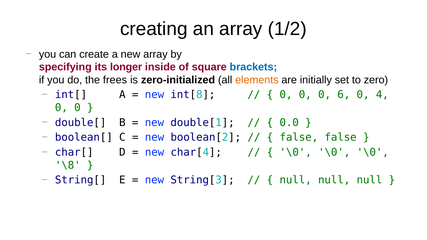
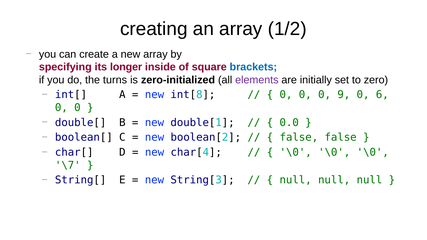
frees: frees -> turns
elements colour: orange -> purple
6: 6 -> 9
4: 4 -> 6
\8: \8 -> \7
